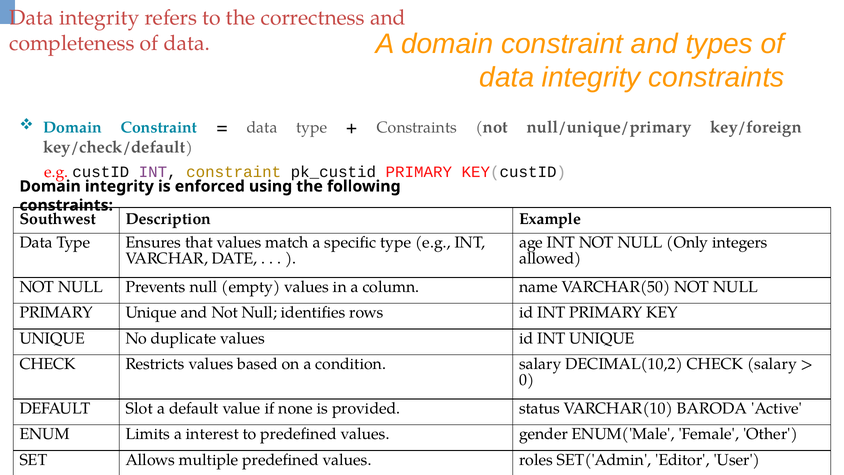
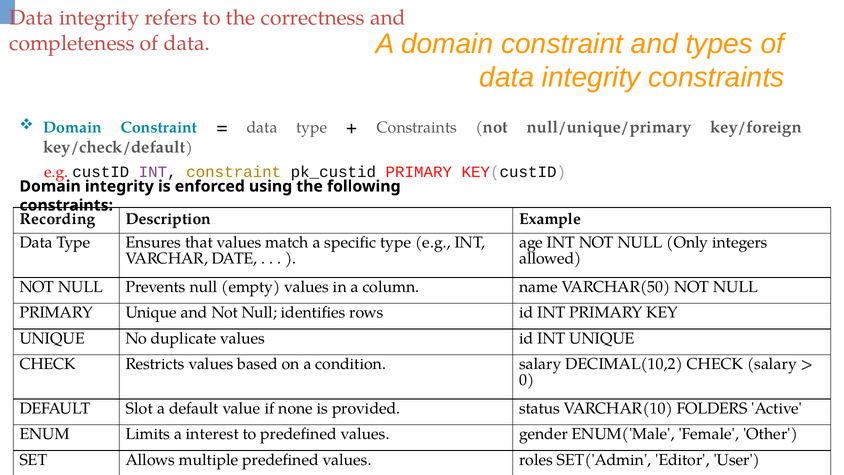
Southwest: Southwest -> Recording
BARODA: BARODA -> FOLDERS
